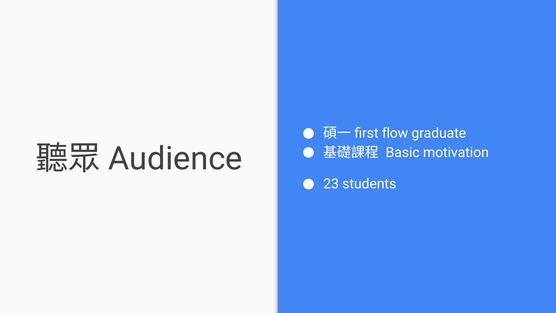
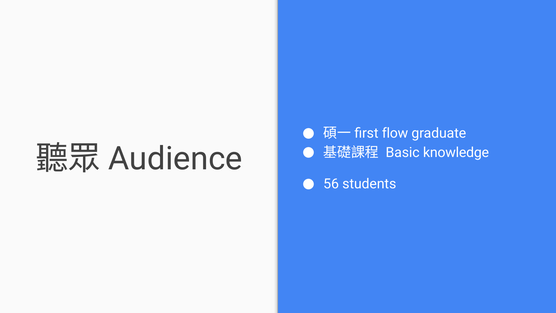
motivation: motivation -> knowledge
23: 23 -> 56
